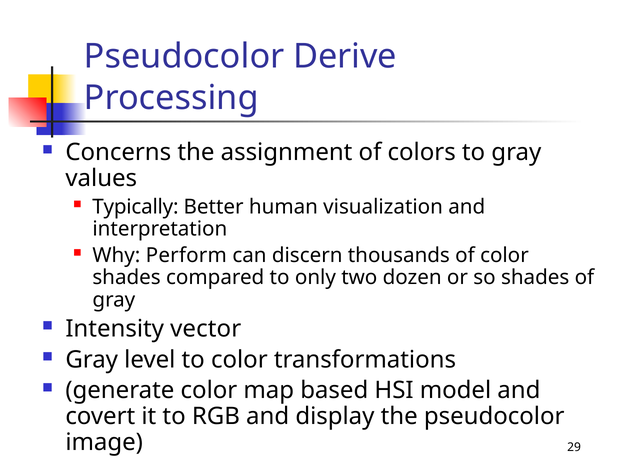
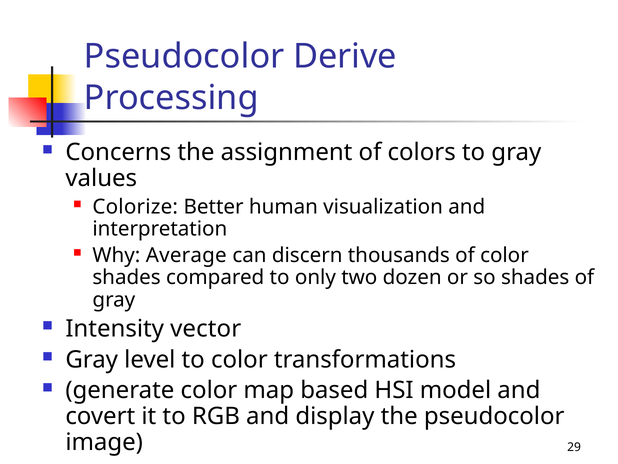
Typically: Typically -> Colorize
Perform: Perform -> Average
